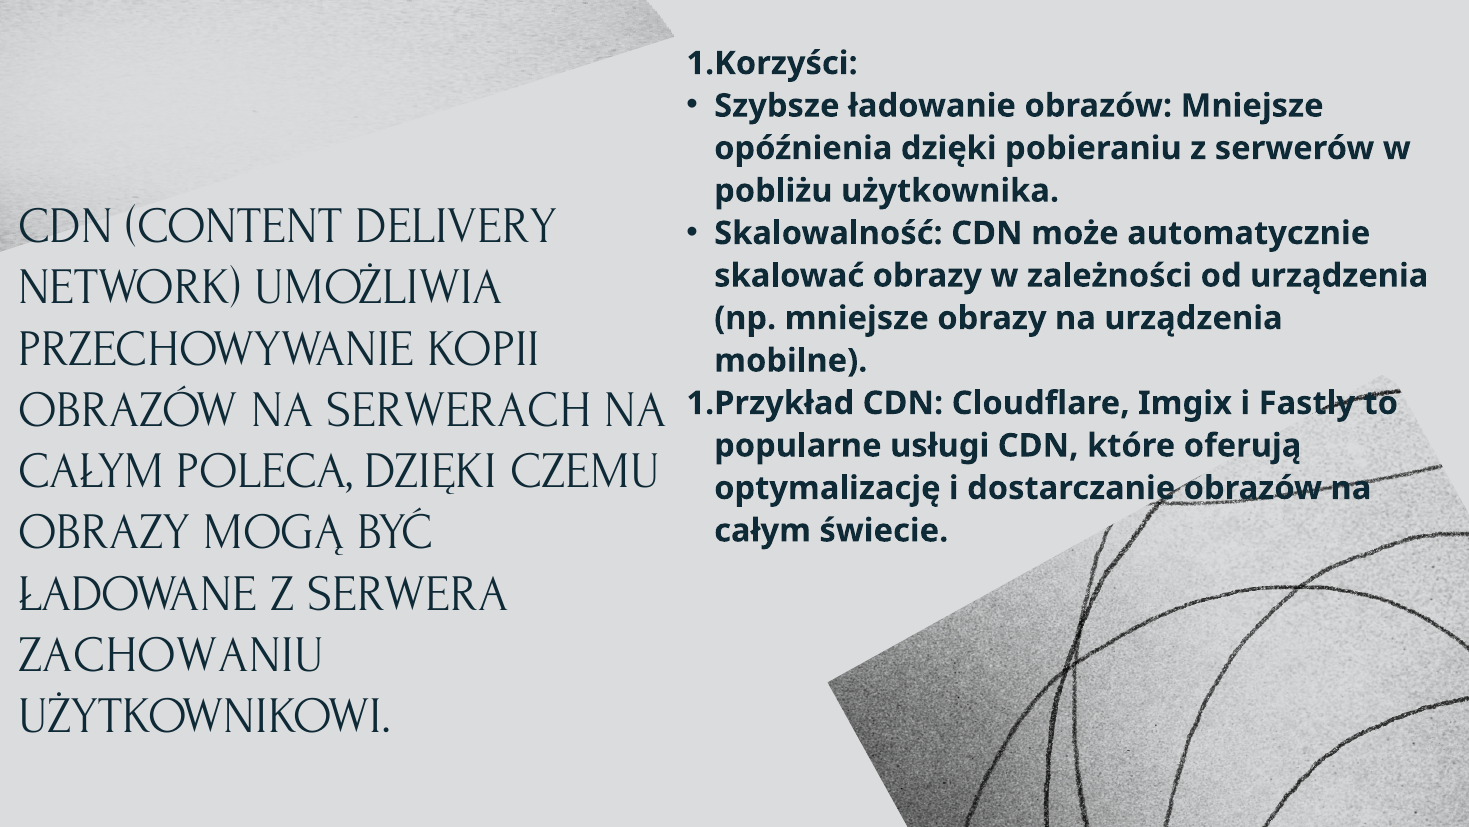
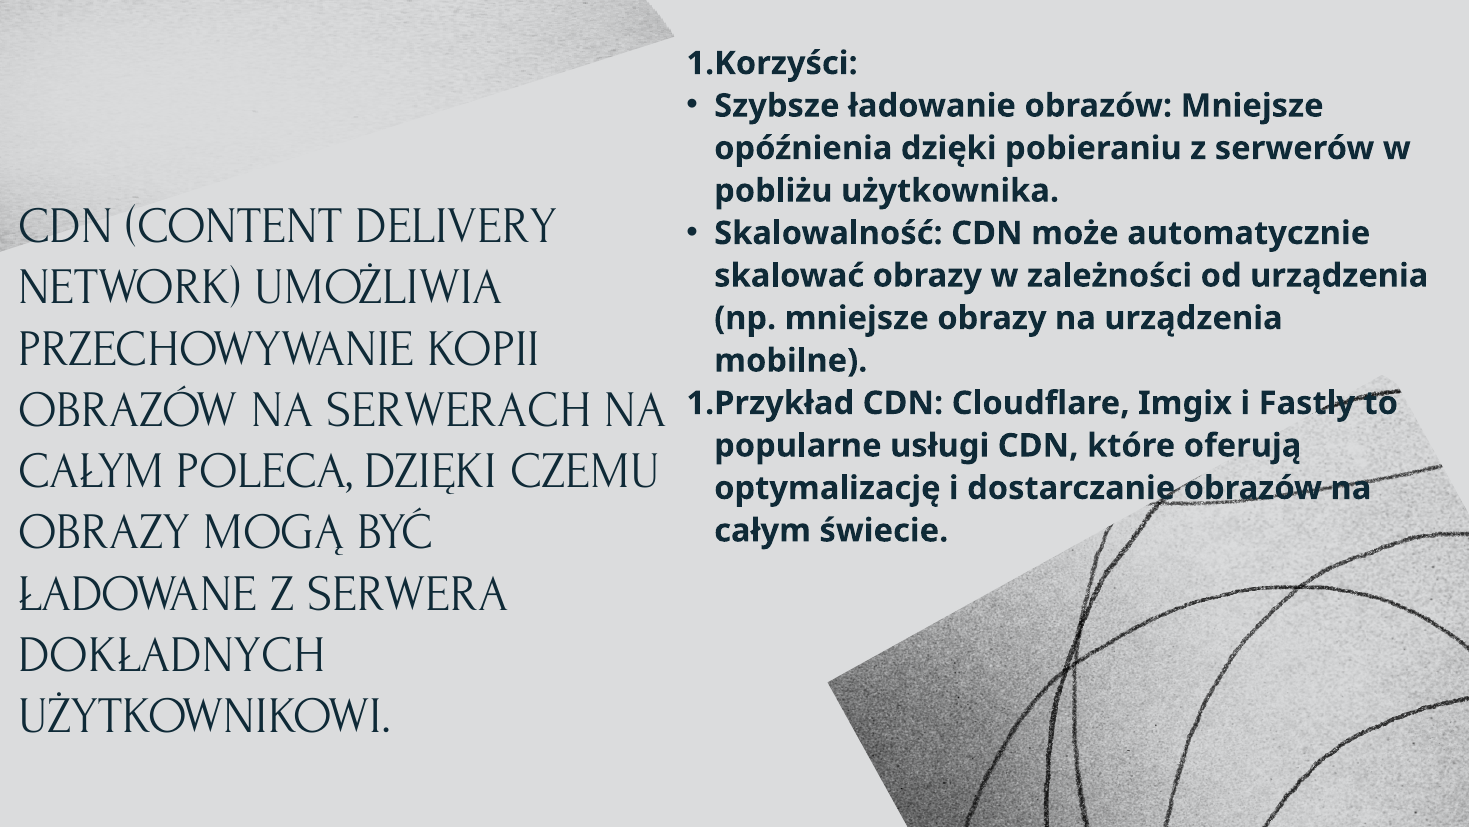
ZACHOWANIU: ZACHOWANIU -> DOKŁADNYCH
